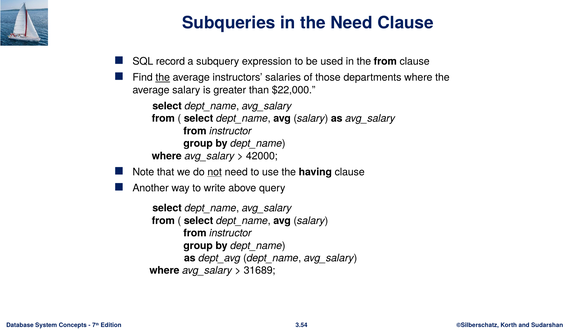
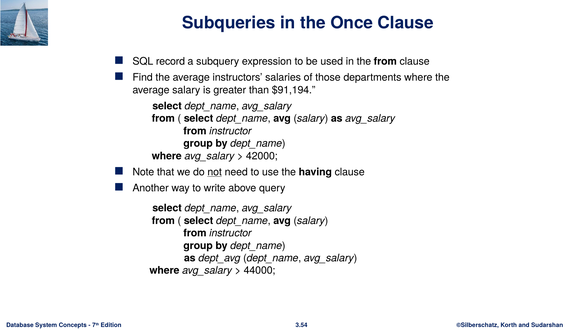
the Need: Need -> Once
the at (163, 77) underline: present -> none
$22,000: $22,000 -> $91,194
31689: 31689 -> 44000
